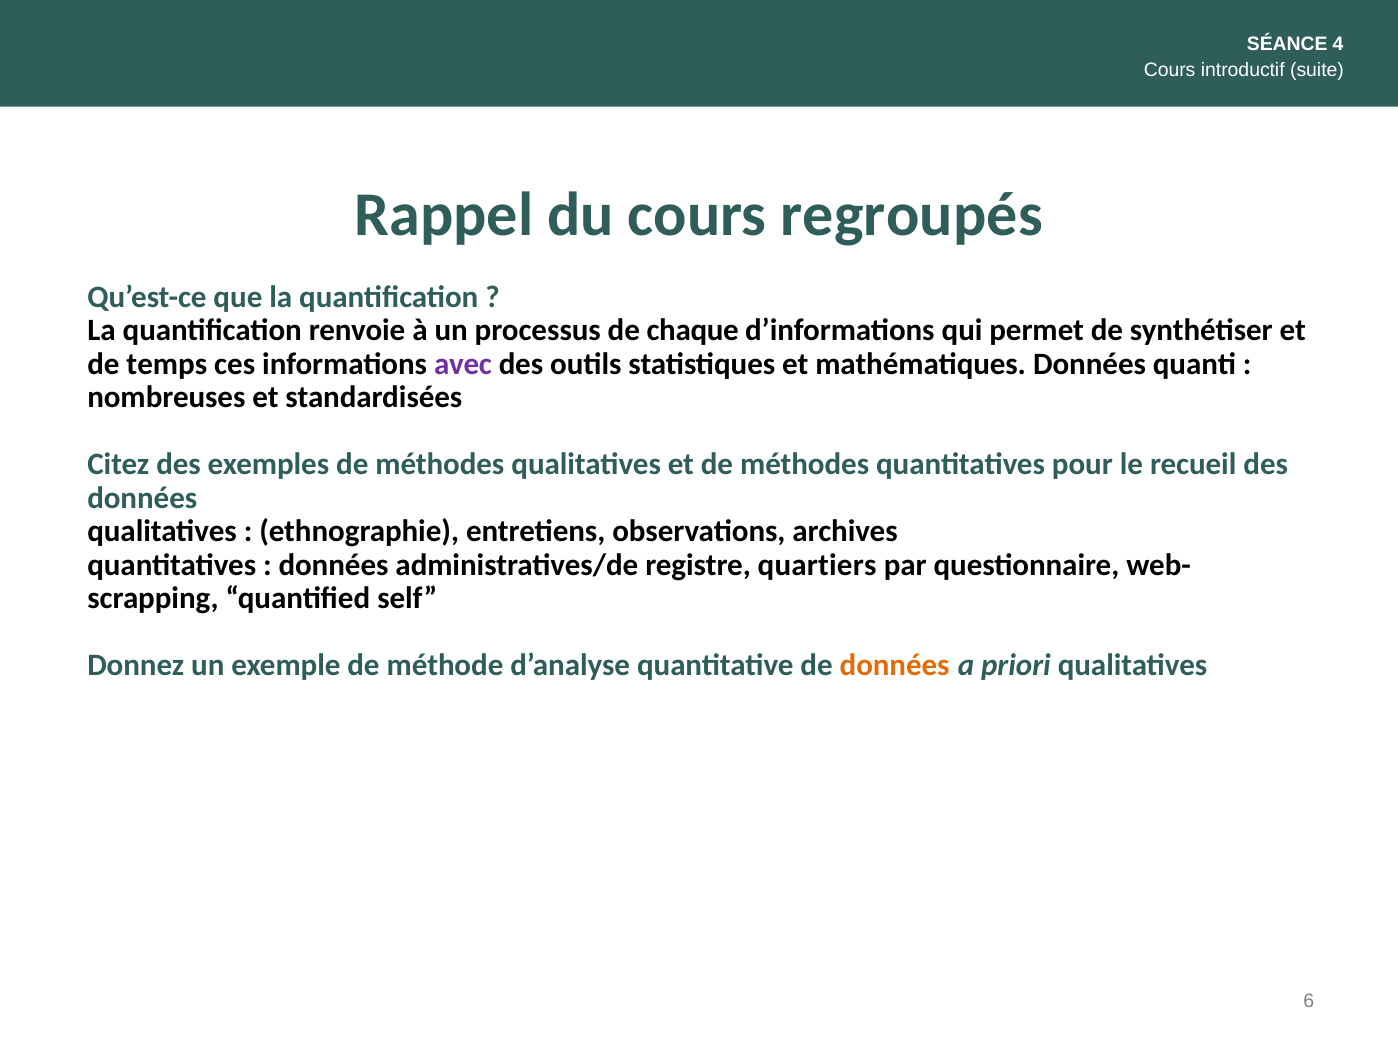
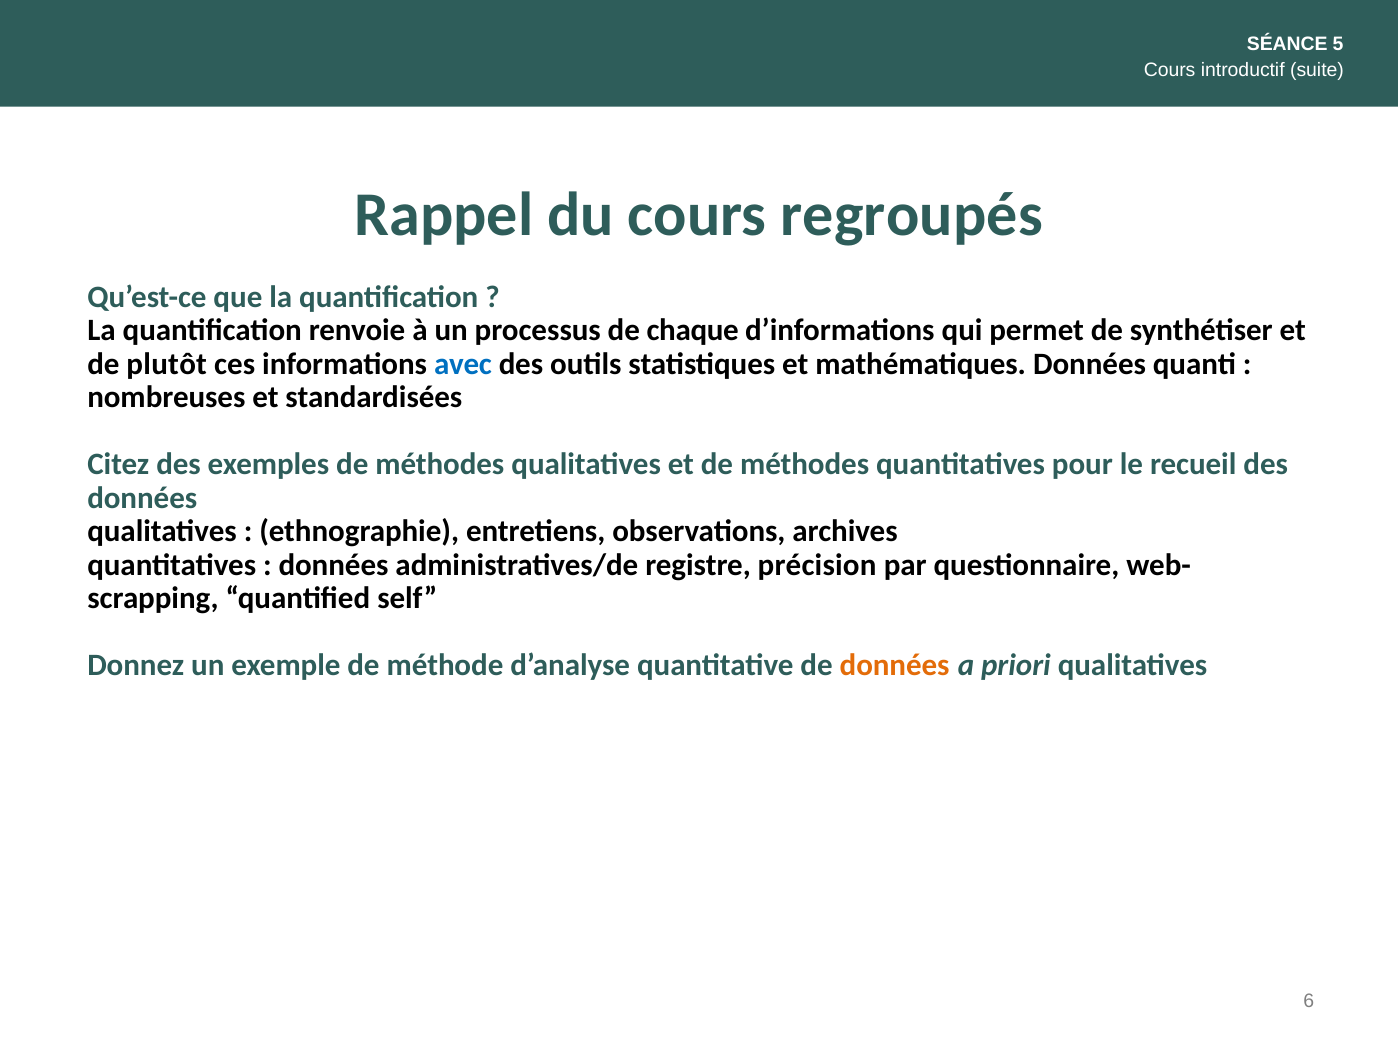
4: 4 -> 5
temps: temps -> plutôt
avec colour: purple -> blue
quartiers: quartiers -> précision
